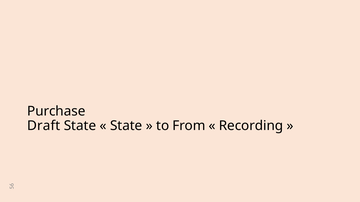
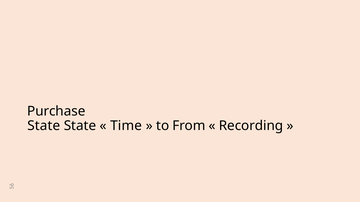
Draft at (44, 126): Draft -> State
State at (126, 126): State -> Time
